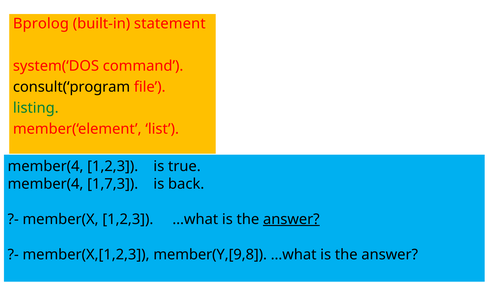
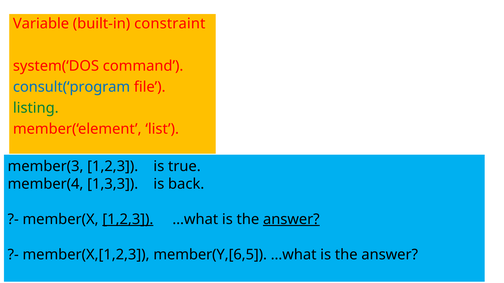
Bprolog: Bprolog -> Variable
statement: statement -> constraint
consult(‘program colour: black -> blue
member(4 at (46, 167): member(4 -> member(3
1,7,3: 1,7,3 -> 1,3,3
1,2,3 at (128, 220) underline: none -> present
member(Y,[9,8: member(Y,[9,8 -> member(Y,[6,5
